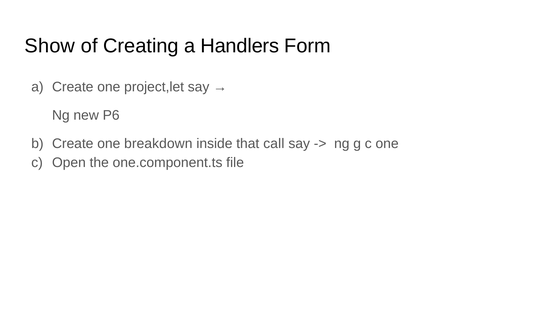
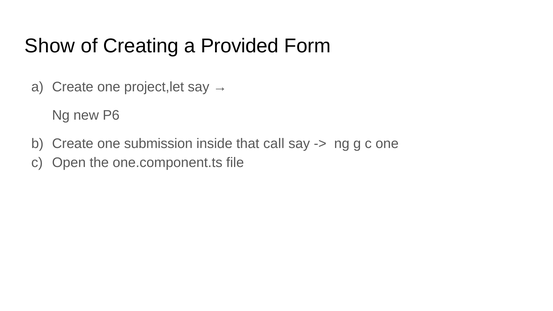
Handlers: Handlers -> Provided
breakdown: breakdown -> submission
